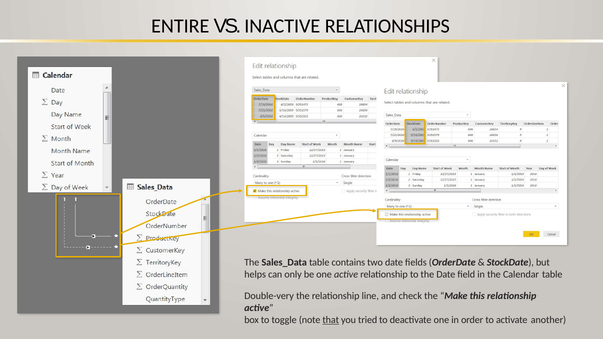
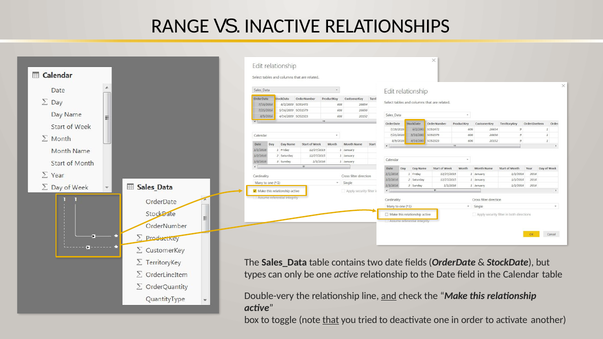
ENTIRE: ENTIRE -> RANGE
helps: helps -> types
and underline: none -> present
